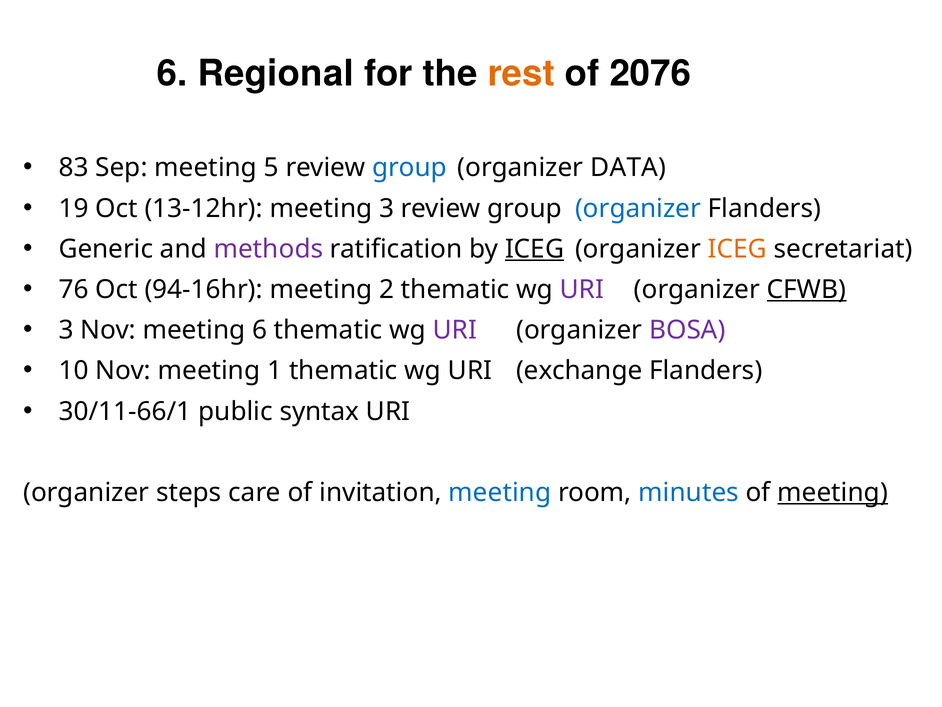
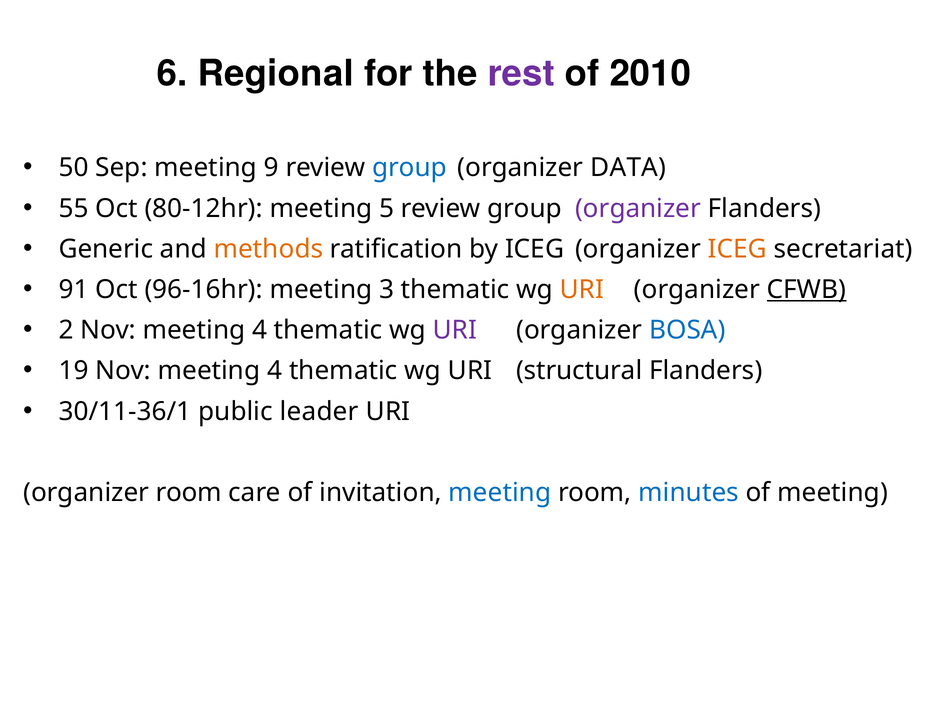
rest colour: orange -> purple
2076: 2076 -> 2010
83: 83 -> 50
5: 5 -> 9
19: 19 -> 55
13-12hr: 13-12hr -> 80-12hr
meeting 3: 3 -> 5
organizer at (638, 208) colour: blue -> purple
methods colour: purple -> orange
ICEG at (535, 249) underline: present -> none
76: 76 -> 91
94-16hr: 94-16hr -> 96-16hr
2: 2 -> 3
URI at (582, 289) colour: purple -> orange
3 at (66, 330): 3 -> 2
6 at (260, 330): 6 -> 4
BOSA colour: purple -> blue
10: 10 -> 19
1 at (275, 371): 1 -> 4
exchange: exchange -> structural
30/11-66/1: 30/11-66/1 -> 30/11-36/1
syntax: syntax -> leader
organizer steps: steps -> room
meeting at (833, 492) underline: present -> none
